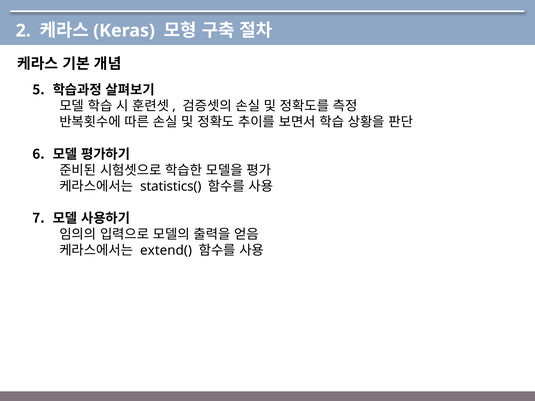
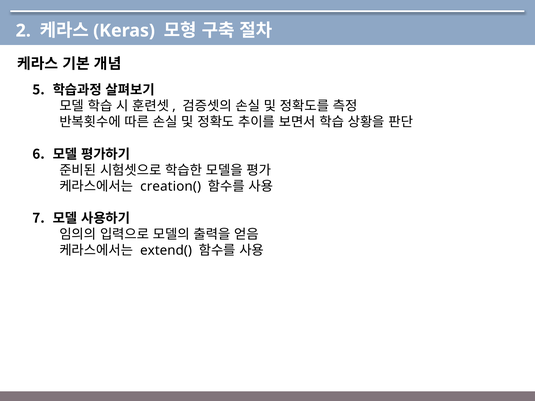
statistics(: statistics( -> creation(
